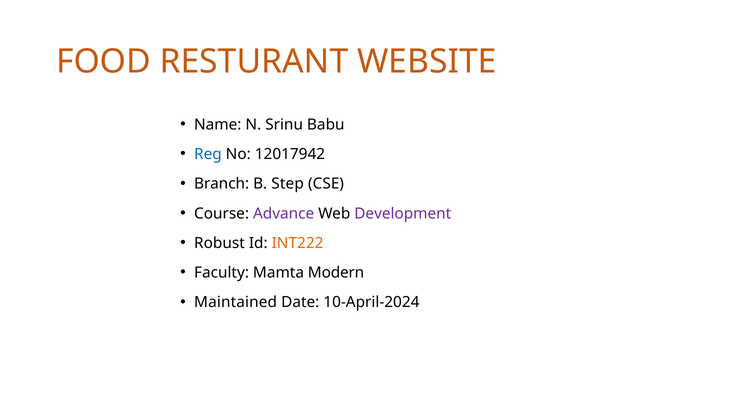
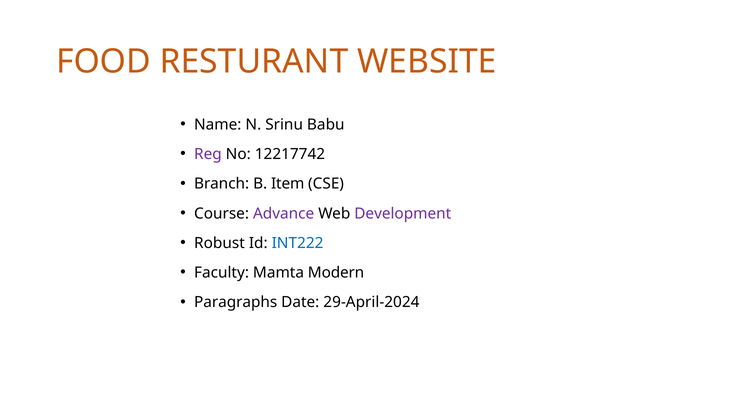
Reg colour: blue -> purple
12017942: 12017942 -> 12217742
Step: Step -> Item
INT222 colour: orange -> blue
Maintained: Maintained -> Paragraphs
10-April-2024: 10-April-2024 -> 29-April-2024
